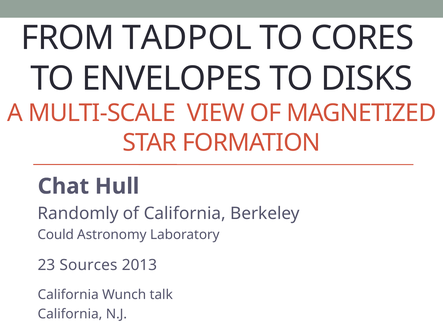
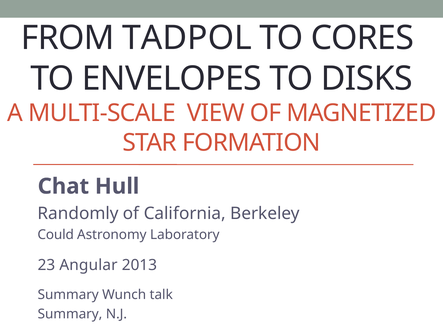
Sources: Sources -> Angular
California at (68, 295): California -> Summary
California at (70, 314): California -> Summary
